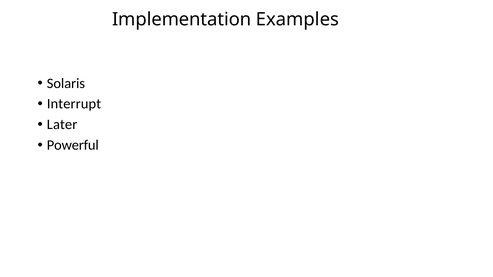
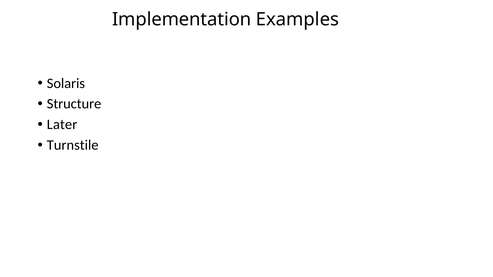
Interrupt: Interrupt -> Structure
Powerful: Powerful -> Turnstile
